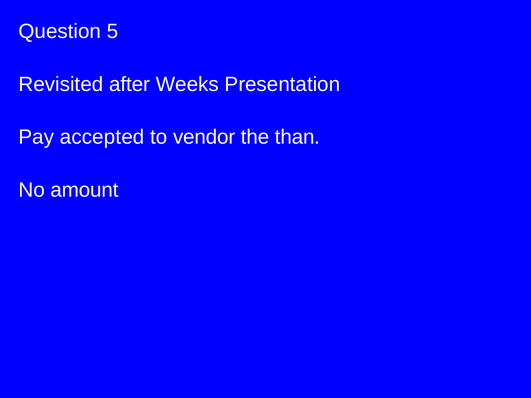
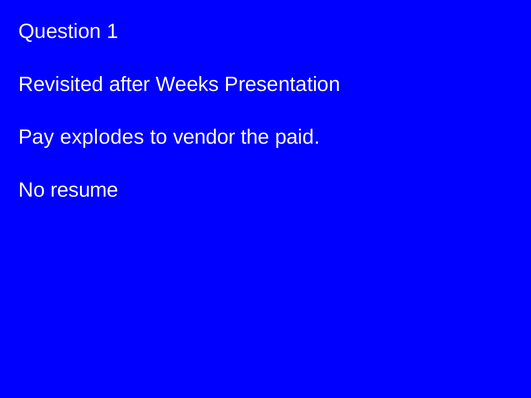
5: 5 -> 1
accepted: accepted -> explodes
than: than -> paid
amount: amount -> resume
